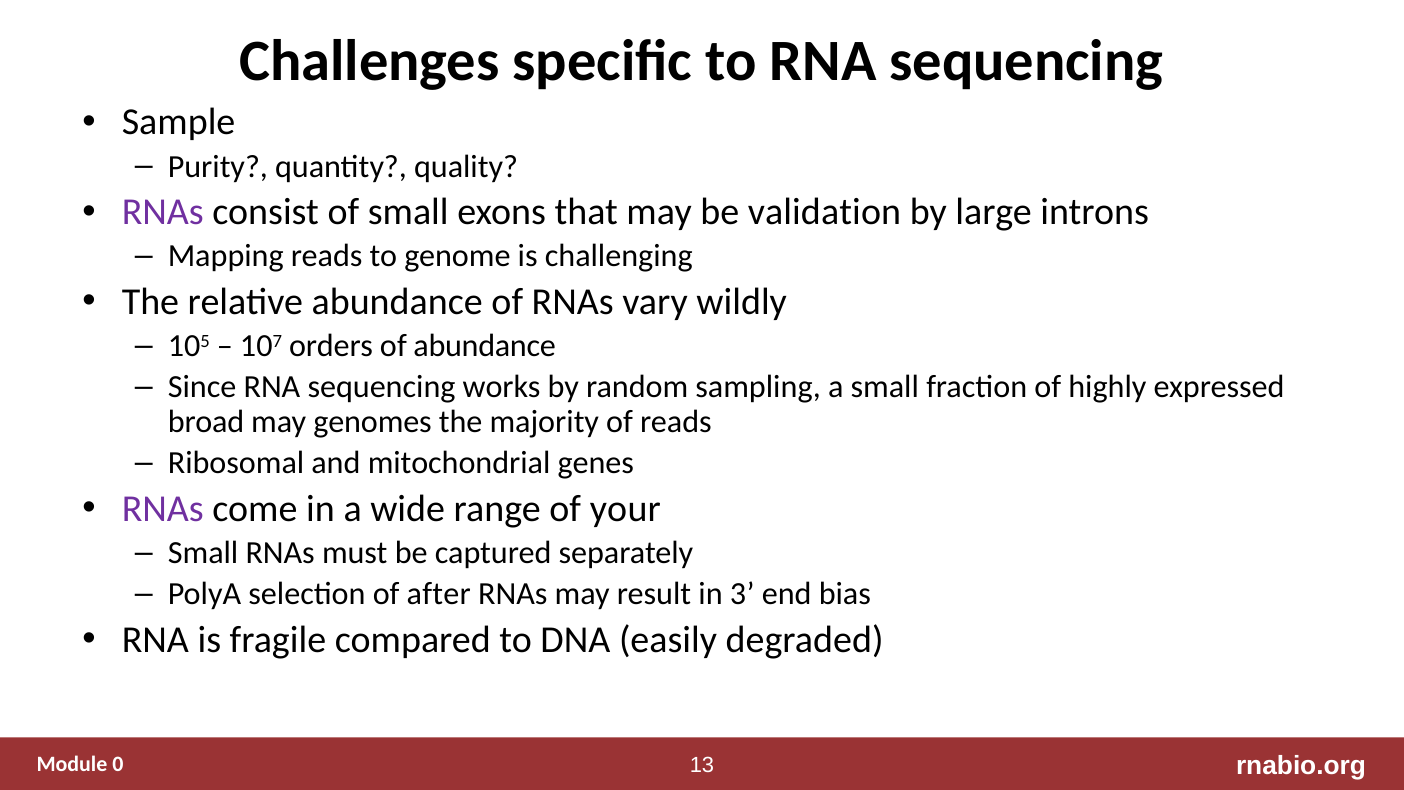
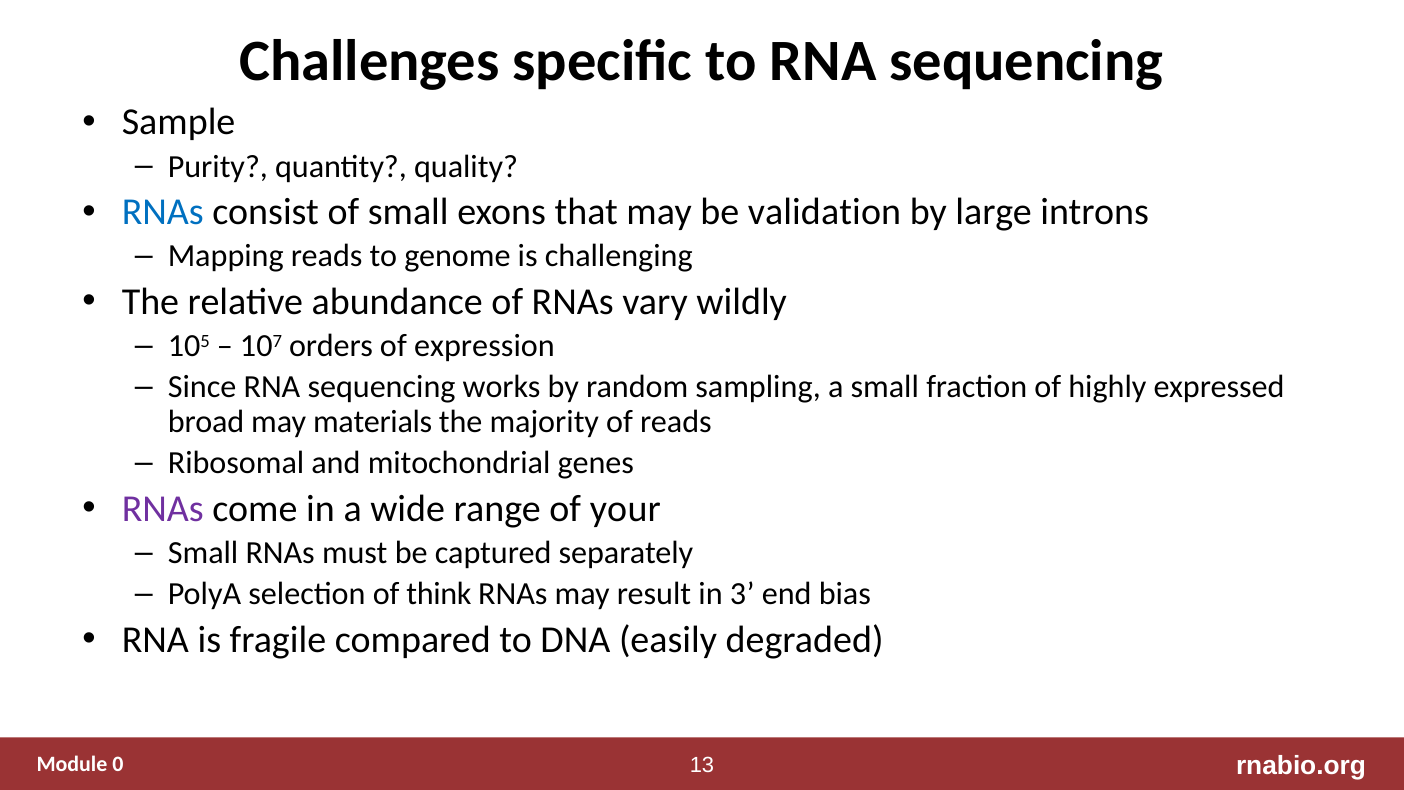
RNAs at (163, 212) colour: purple -> blue
of abundance: abundance -> expression
genomes: genomes -> materials
after: after -> think
